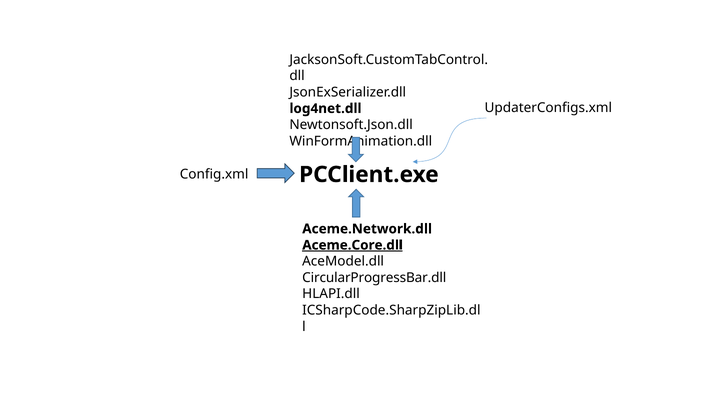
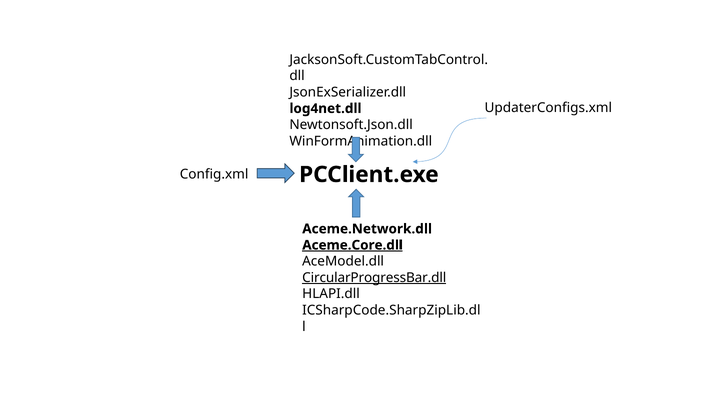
CircularProgressBar.dll underline: none -> present
